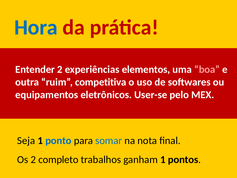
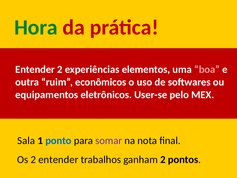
Hora colour: blue -> green
competitiva: competitiva -> econômicos
Seja: Seja -> Sala
somar colour: blue -> purple
2 completo: completo -> entender
ganham 1: 1 -> 2
